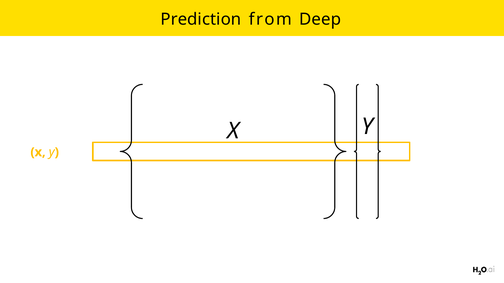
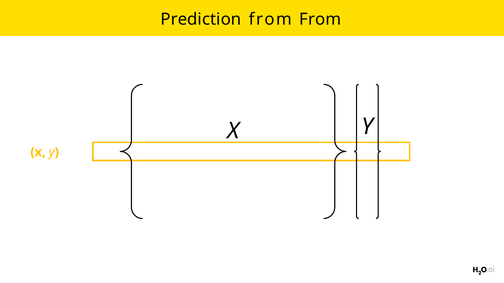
from Deep: Deep -> From
